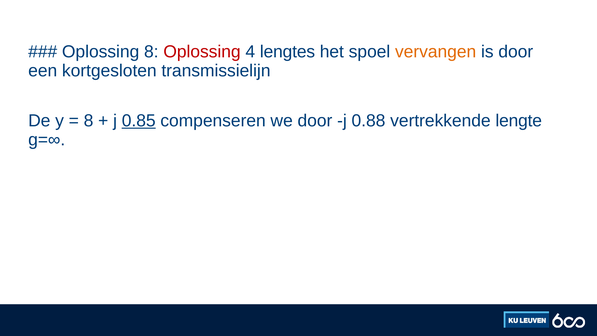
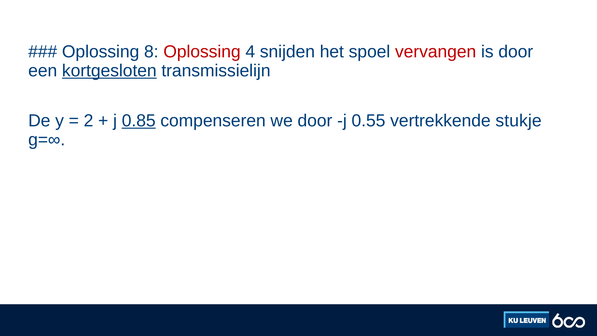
lengtes: lengtes -> snijden
vervangen colour: orange -> red
kortgesloten underline: none -> present
8 at (89, 121): 8 -> 2
0.88: 0.88 -> 0.55
lengte: lengte -> stukje
